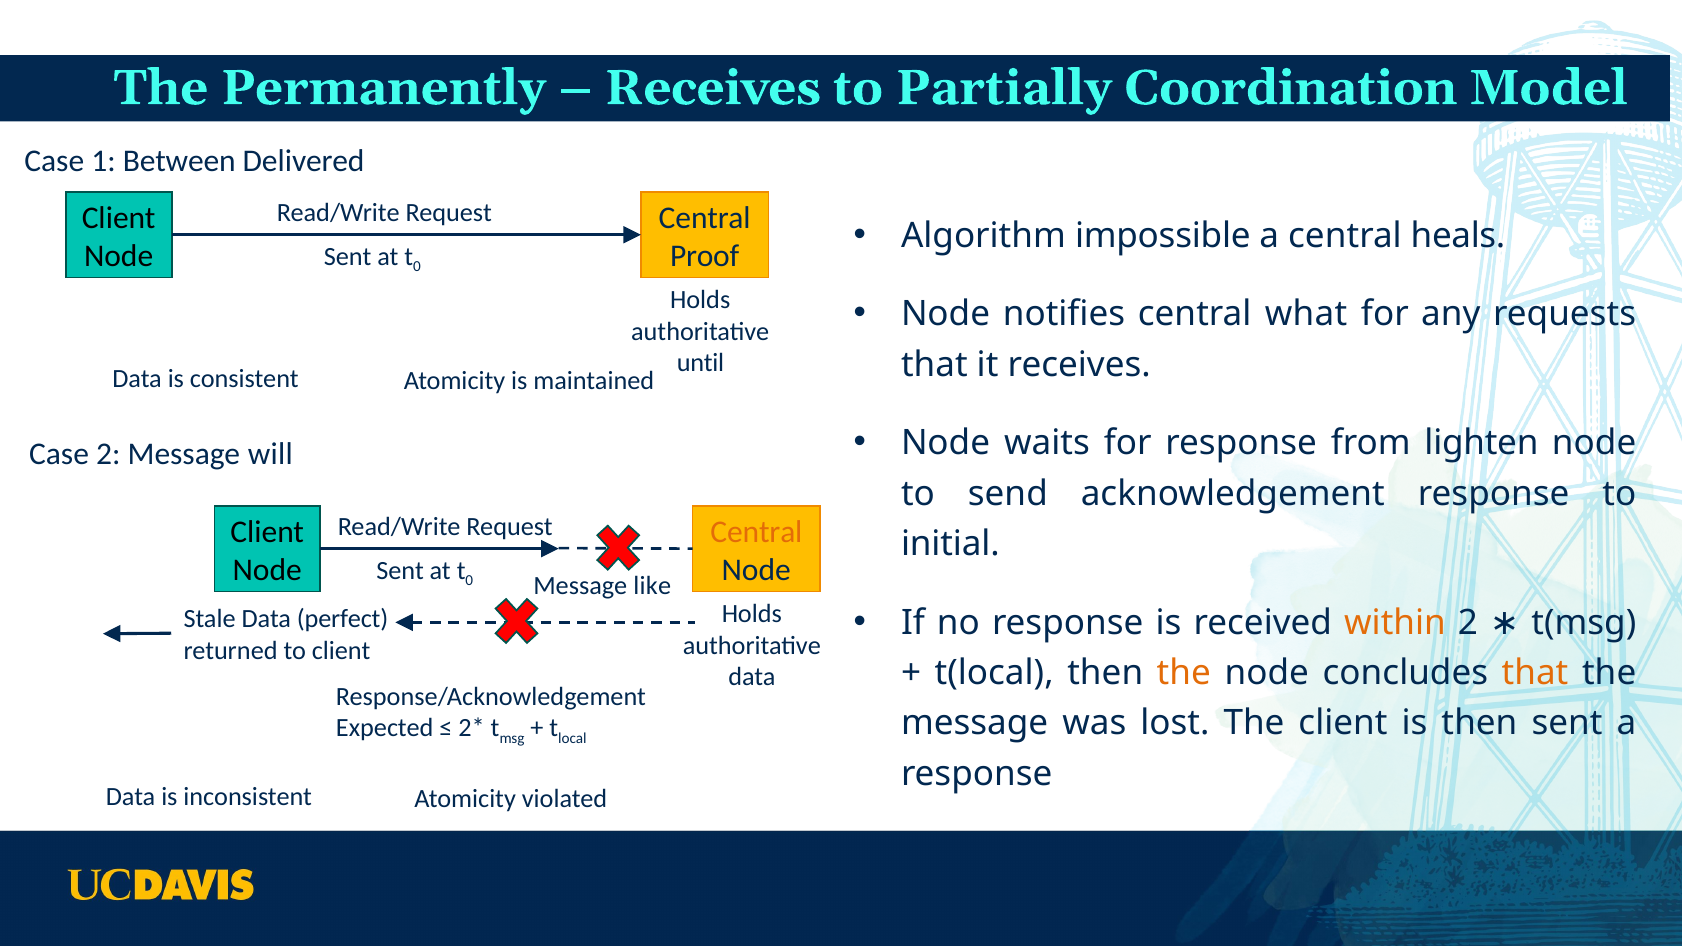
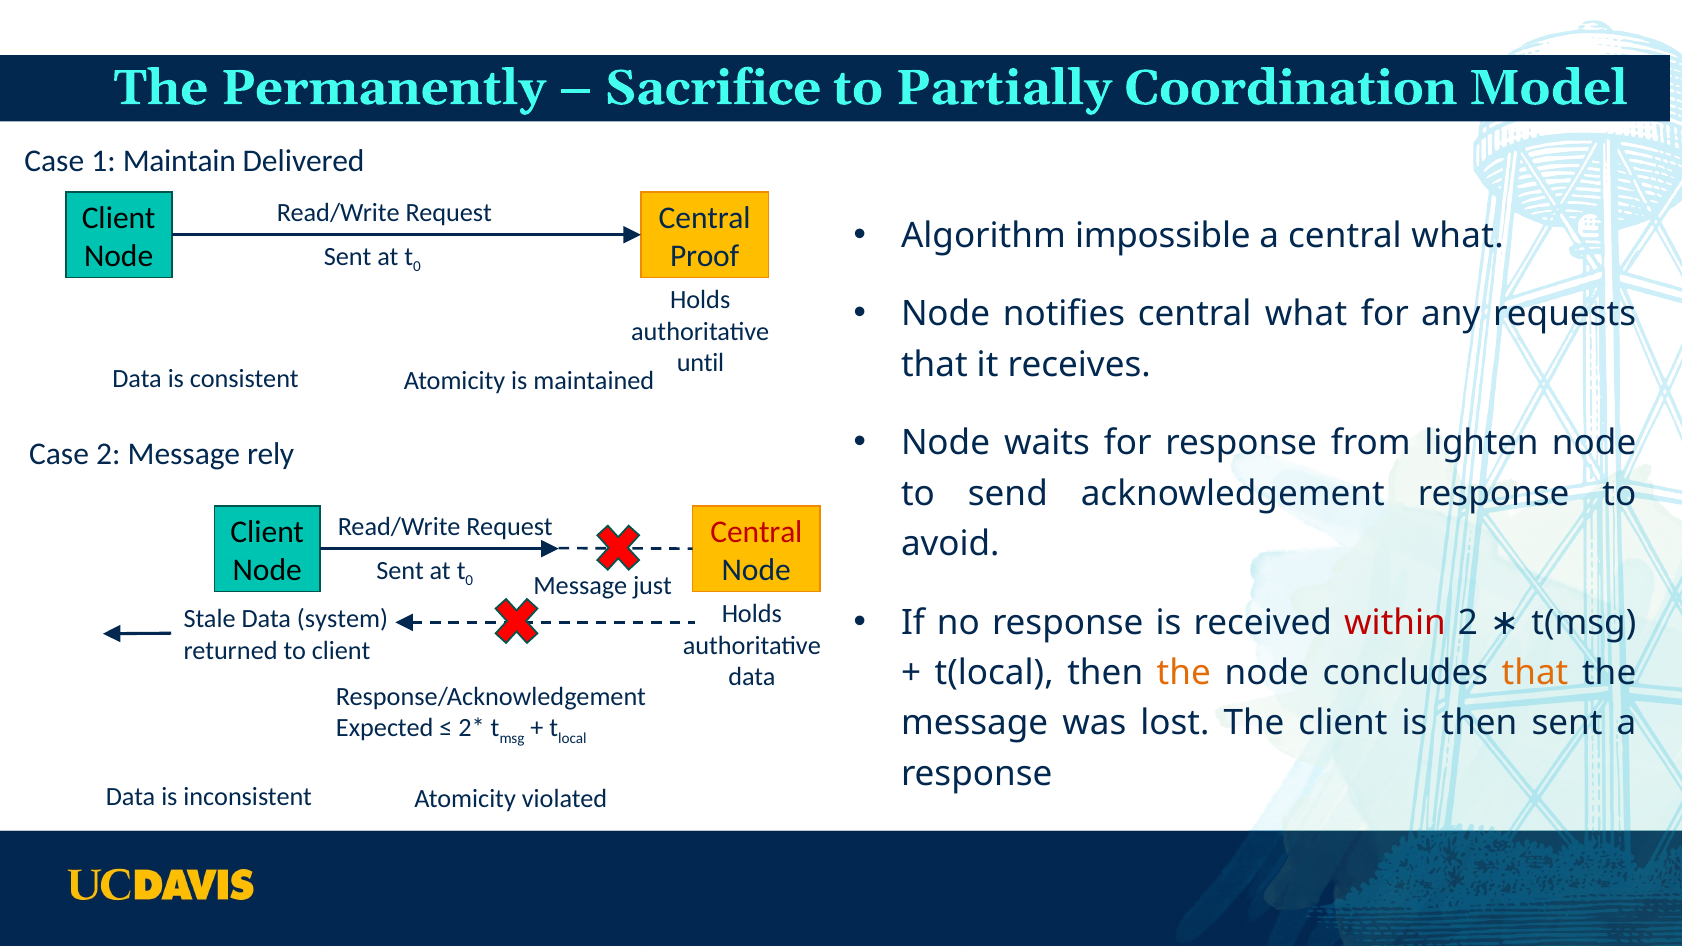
Receives at (713, 88): Receives -> Sacrifice
Between: Between -> Maintain
a central heals: heals -> what
will: will -> rely
Central at (756, 532) colour: orange -> red
initial: initial -> avoid
like: like -> just
within colour: orange -> red
perfect: perfect -> system
